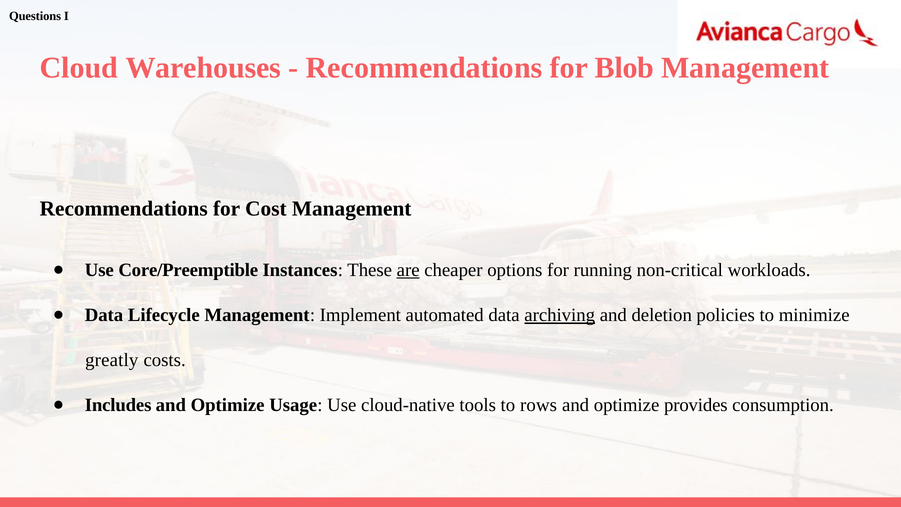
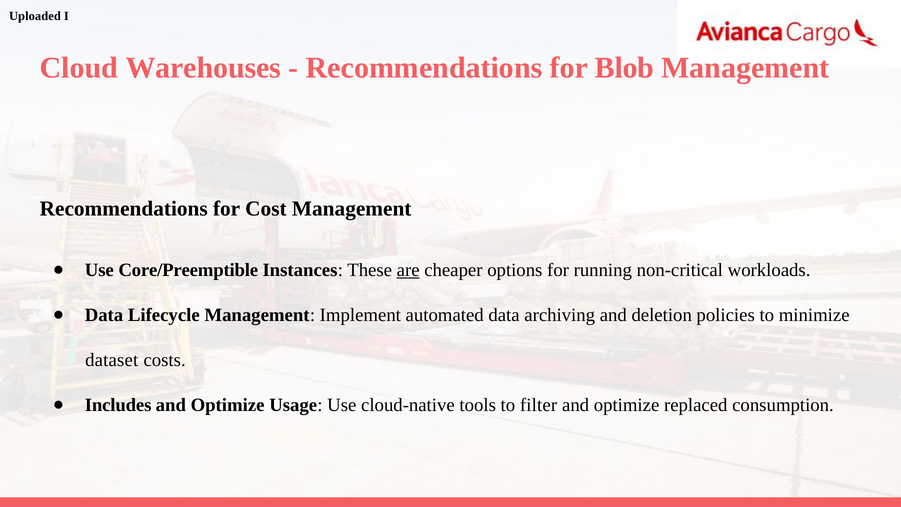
Questions: Questions -> Uploaded
archiving underline: present -> none
greatly: greatly -> dataset
rows: rows -> filter
provides: provides -> replaced
